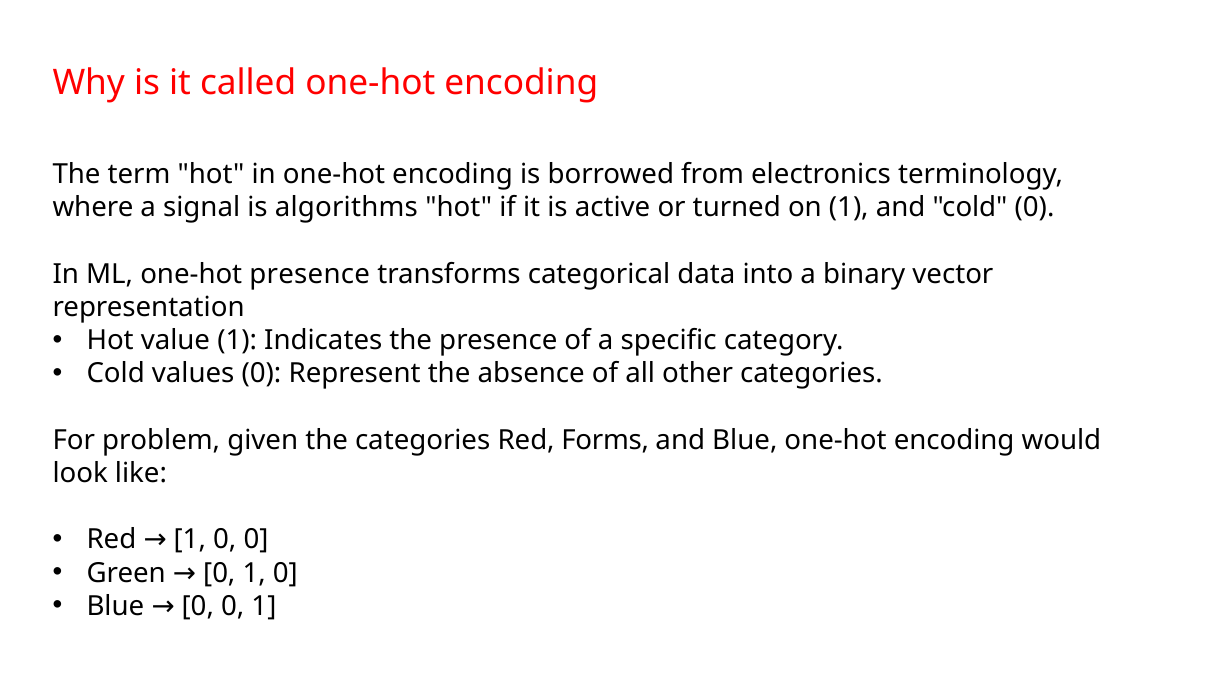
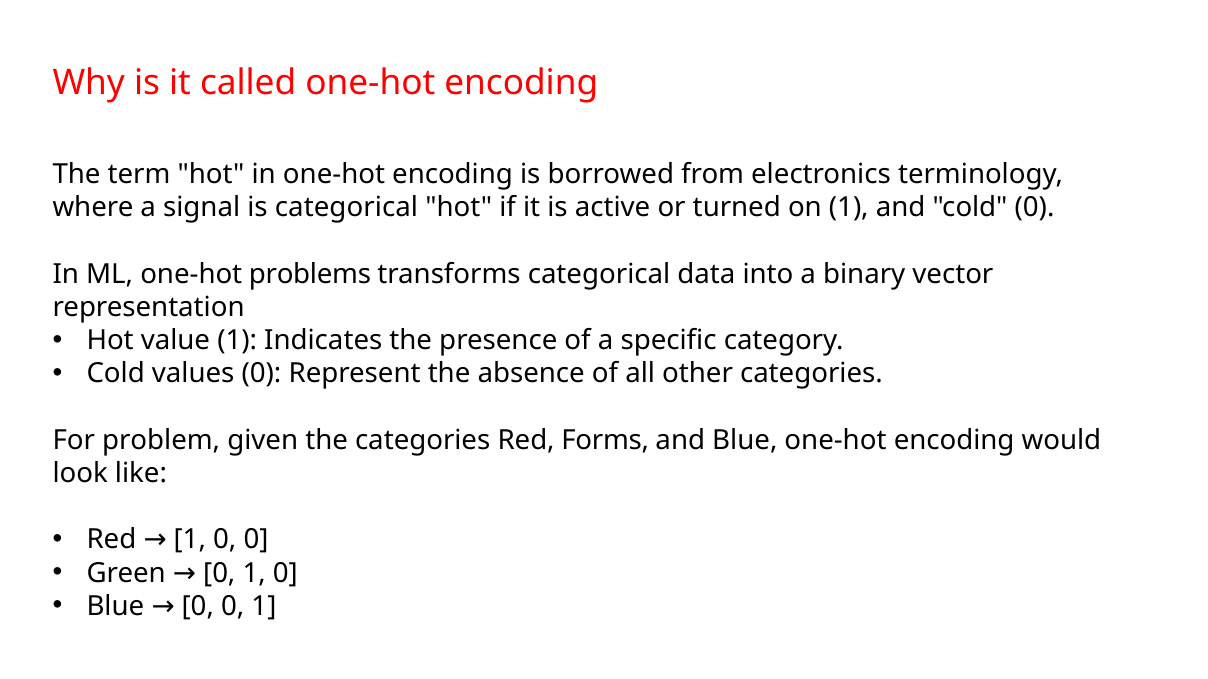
is algorithms: algorithms -> categorical
one-hot presence: presence -> problems
